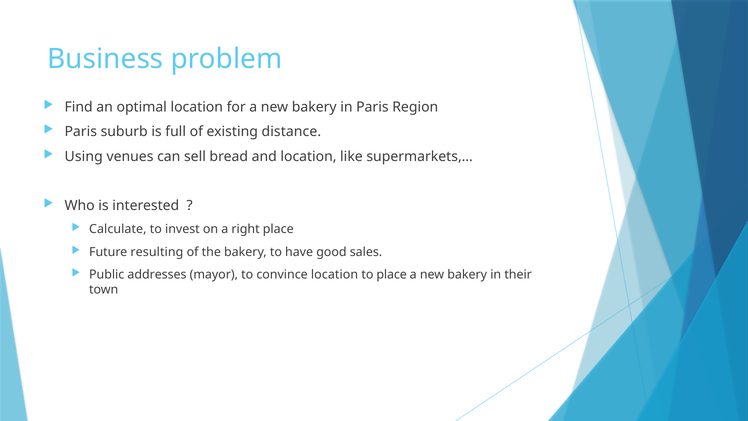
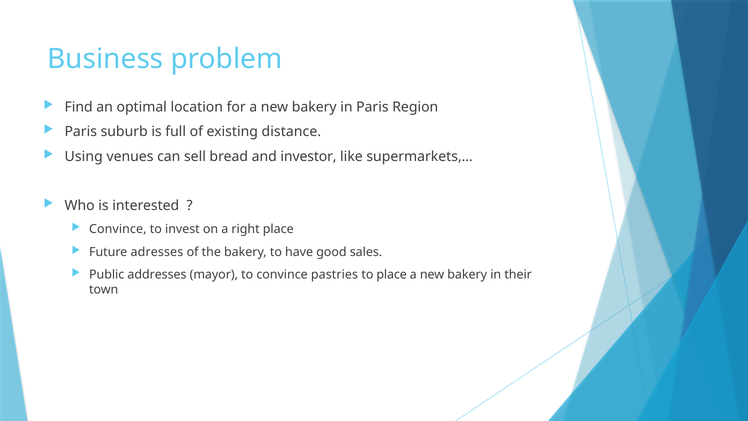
and location: location -> investor
Calculate at (118, 229): Calculate -> Convince
resulting: resulting -> adresses
convince location: location -> pastries
